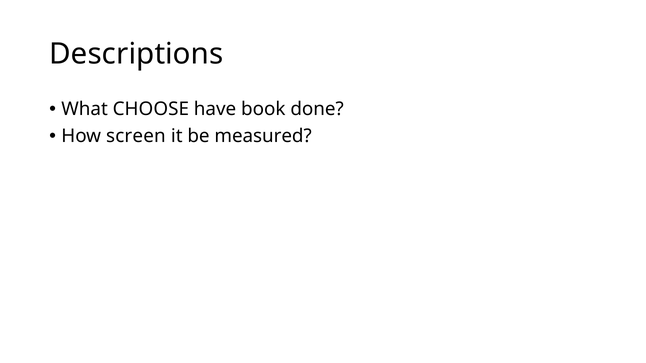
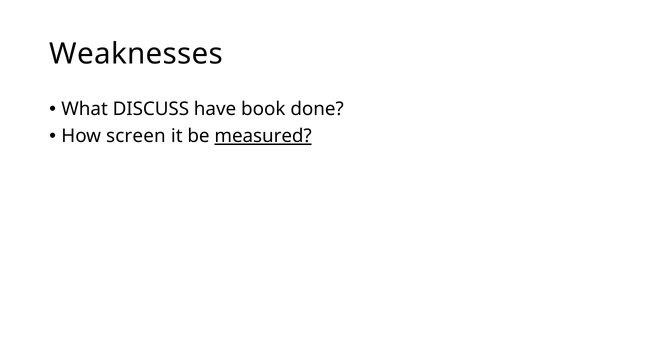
Descriptions: Descriptions -> Weaknesses
CHOOSE: CHOOSE -> DISCUSS
measured underline: none -> present
